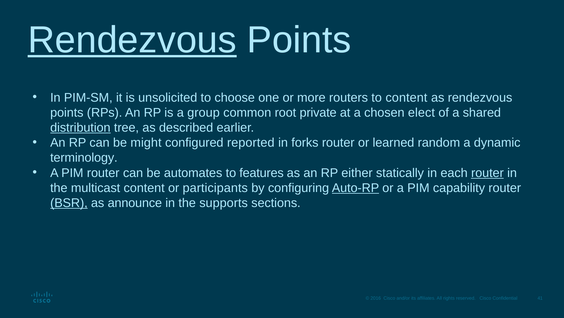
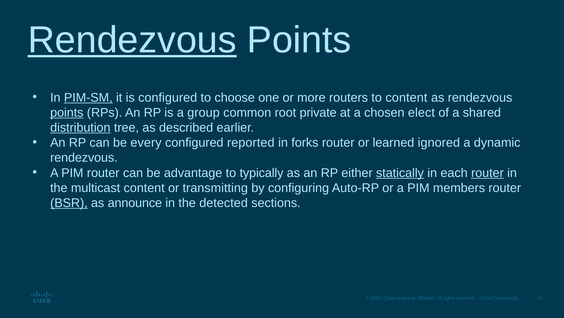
PIM-SM underline: none -> present
is unsolicited: unsolicited -> configured
points at (67, 112) underline: none -> present
might: might -> every
random: random -> ignored
terminology at (84, 157): terminology -> rendezvous
automates: automates -> advantage
features: features -> typically
statically underline: none -> present
participants: participants -> transmitting
Auto-RP underline: present -> none
capability: capability -> members
supports: supports -> detected
